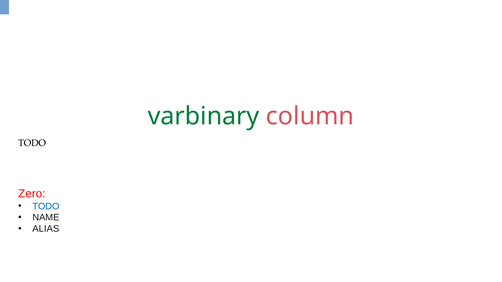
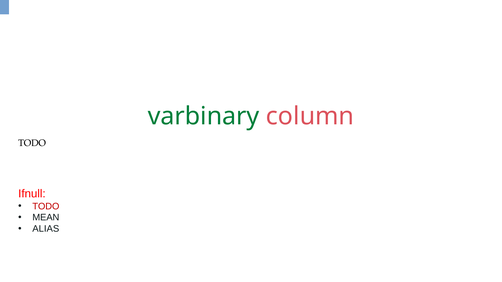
Zero: Zero -> Ifnull
TODO at (46, 207) colour: blue -> red
NAME: NAME -> MEAN
